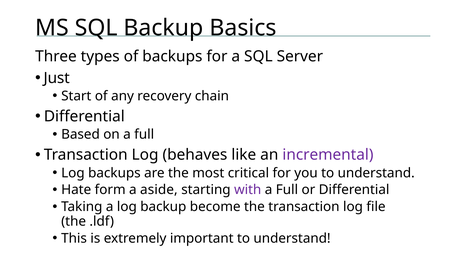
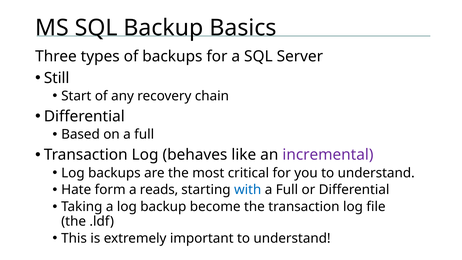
Just: Just -> Still
aside: aside -> reads
with colour: purple -> blue
